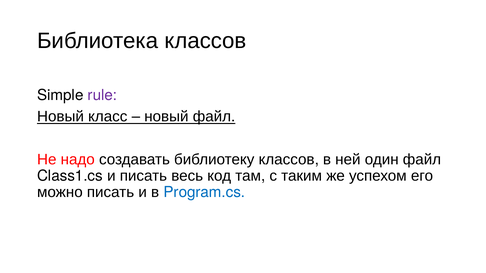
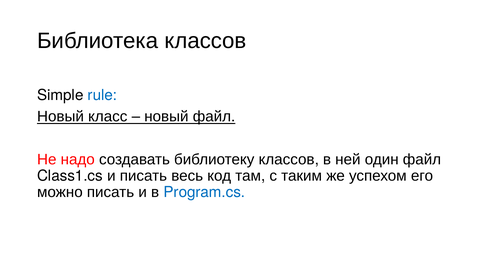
rule colour: purple -> blue
